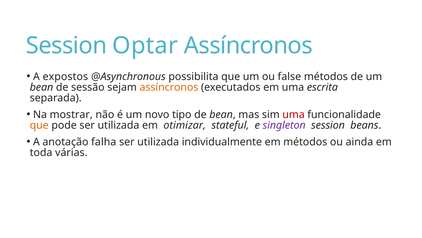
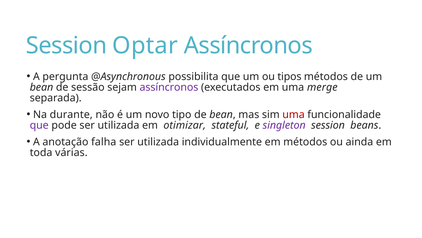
expostos: expostos -> pergunta
false: false -> tipos
assíncronos at (169, 87) colour: orange -> purple
escrita: escrita -> merge
mostrar: mostrar -> durante
que at (39, 125) colour: orange -> purple
